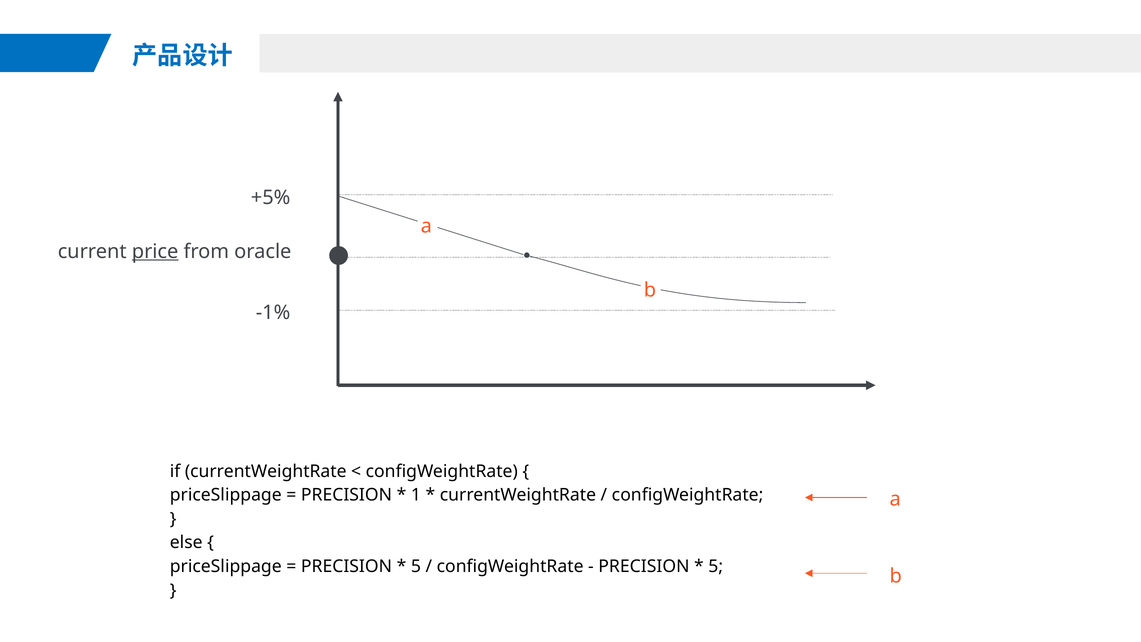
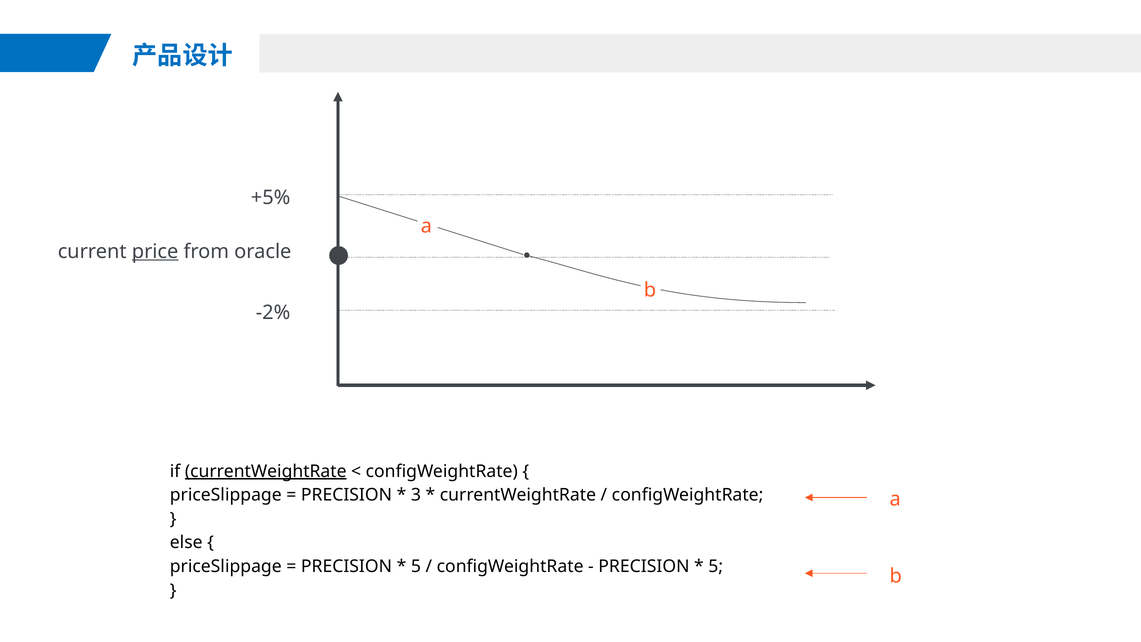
-1%: -1% -> -2%
currentWeightRate at (266, 471) underline: none -> present
1: 1 -> 3
